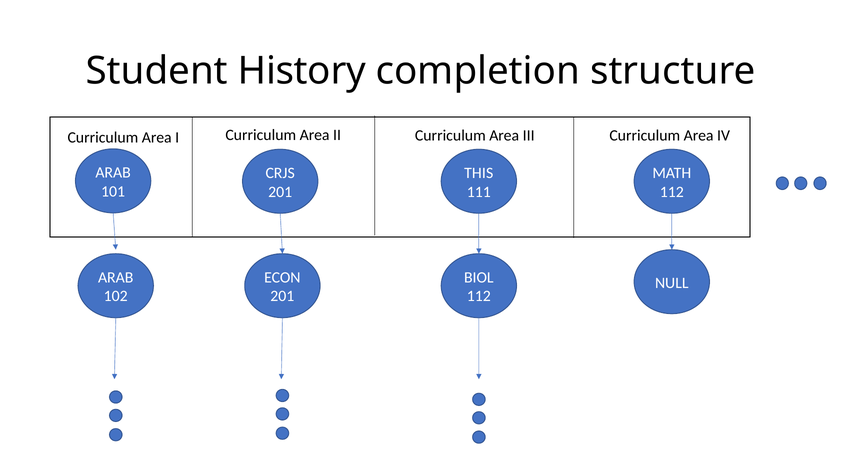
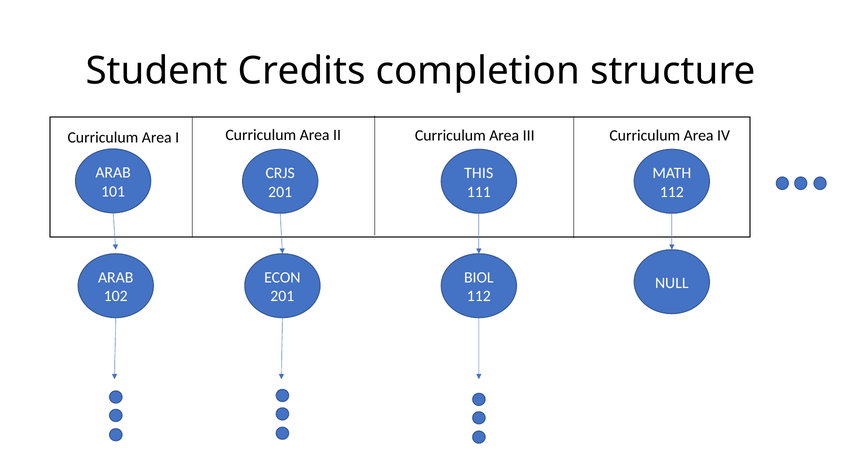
History: History -> Credits
